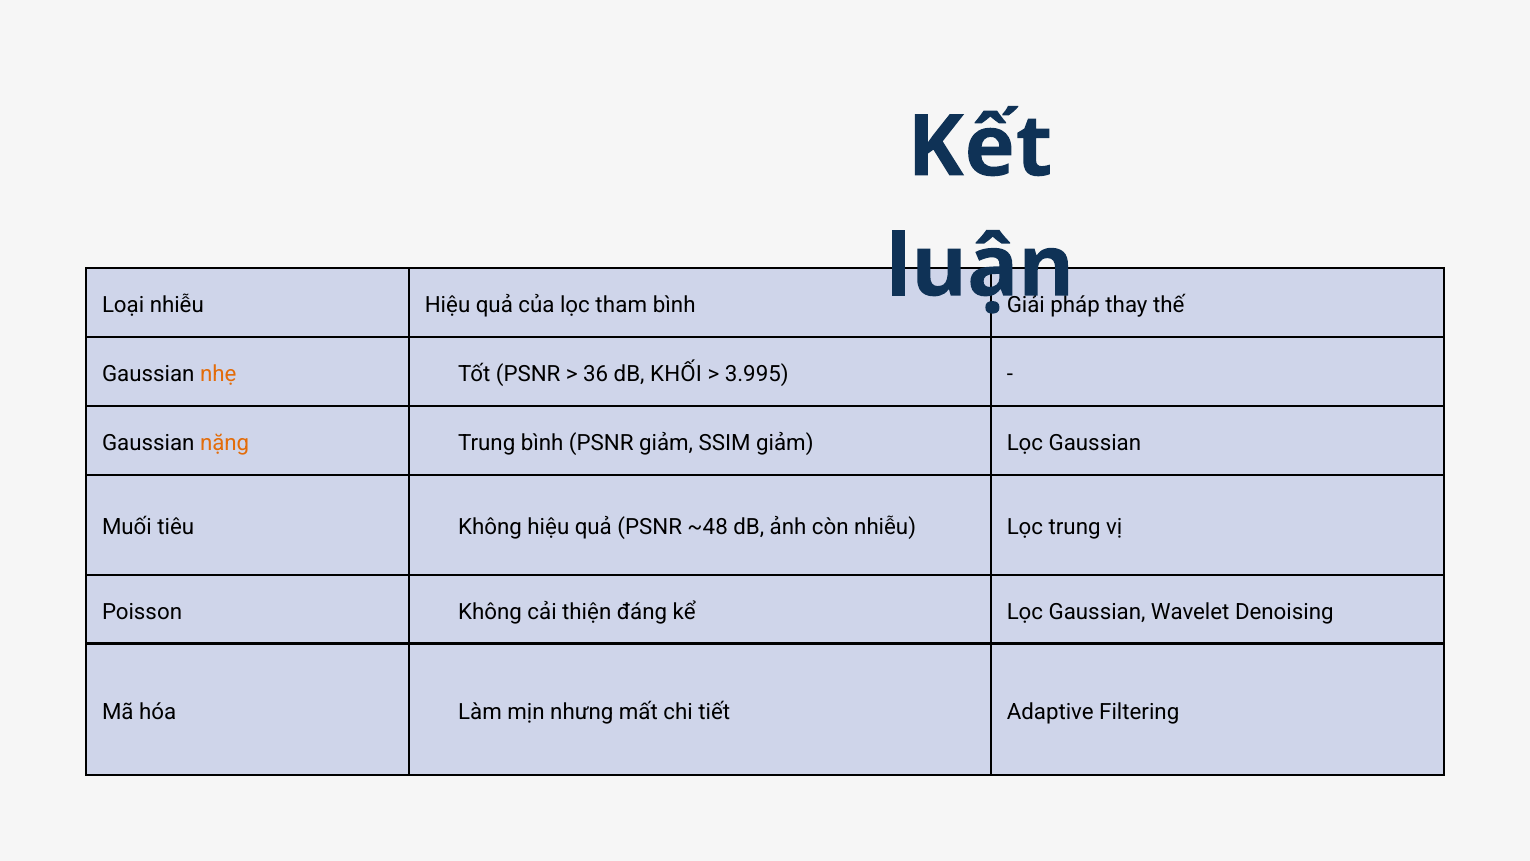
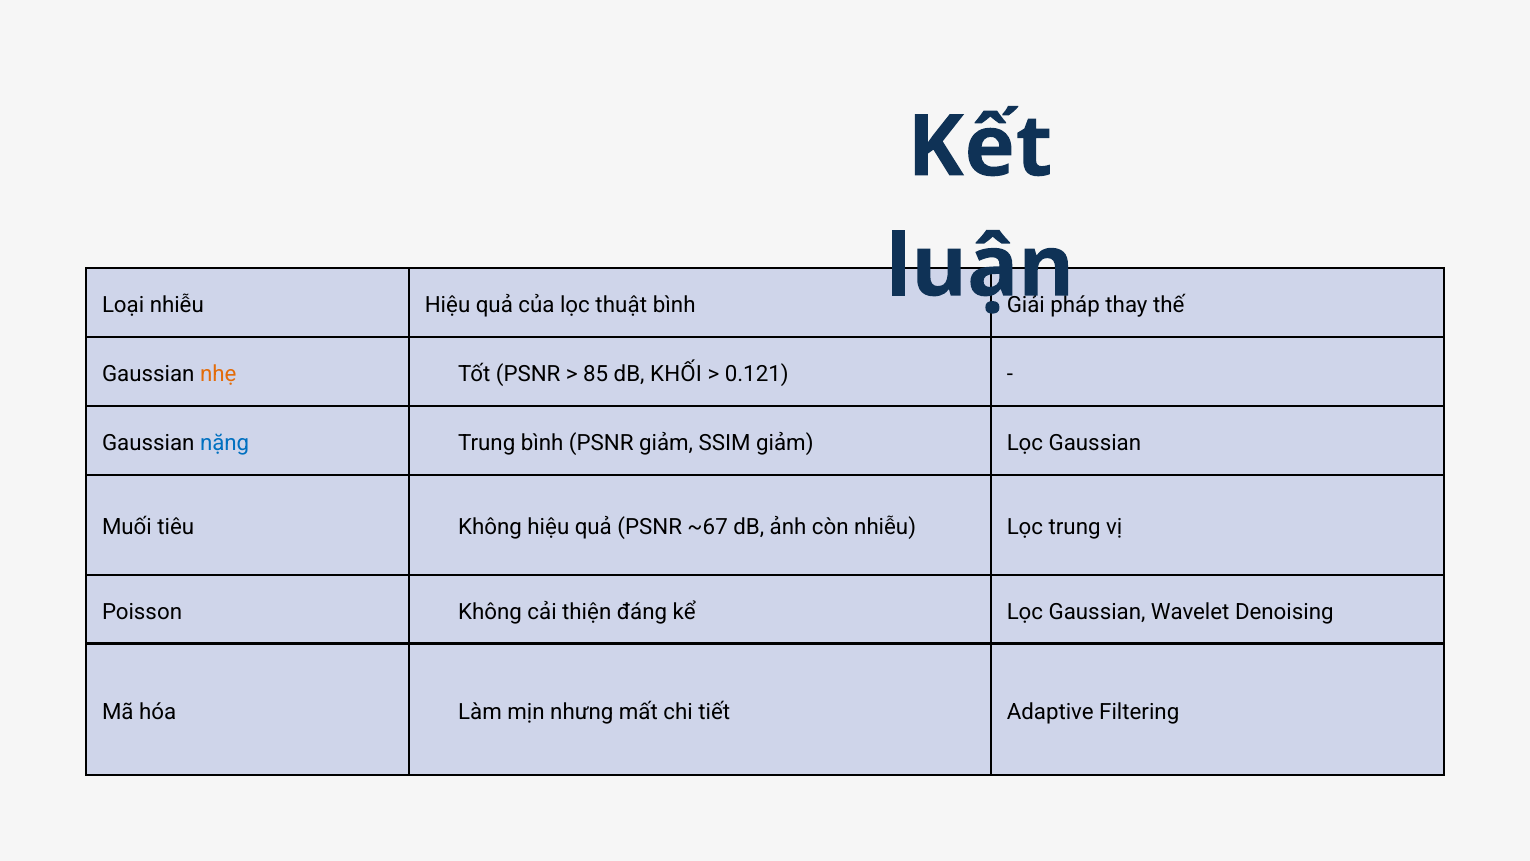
tham: tham -> thuật
36: 36 -> 85
3.995: 3.995 -> 0.121
nặng colour: orange -> blue
~48: ~48 -> ~67
